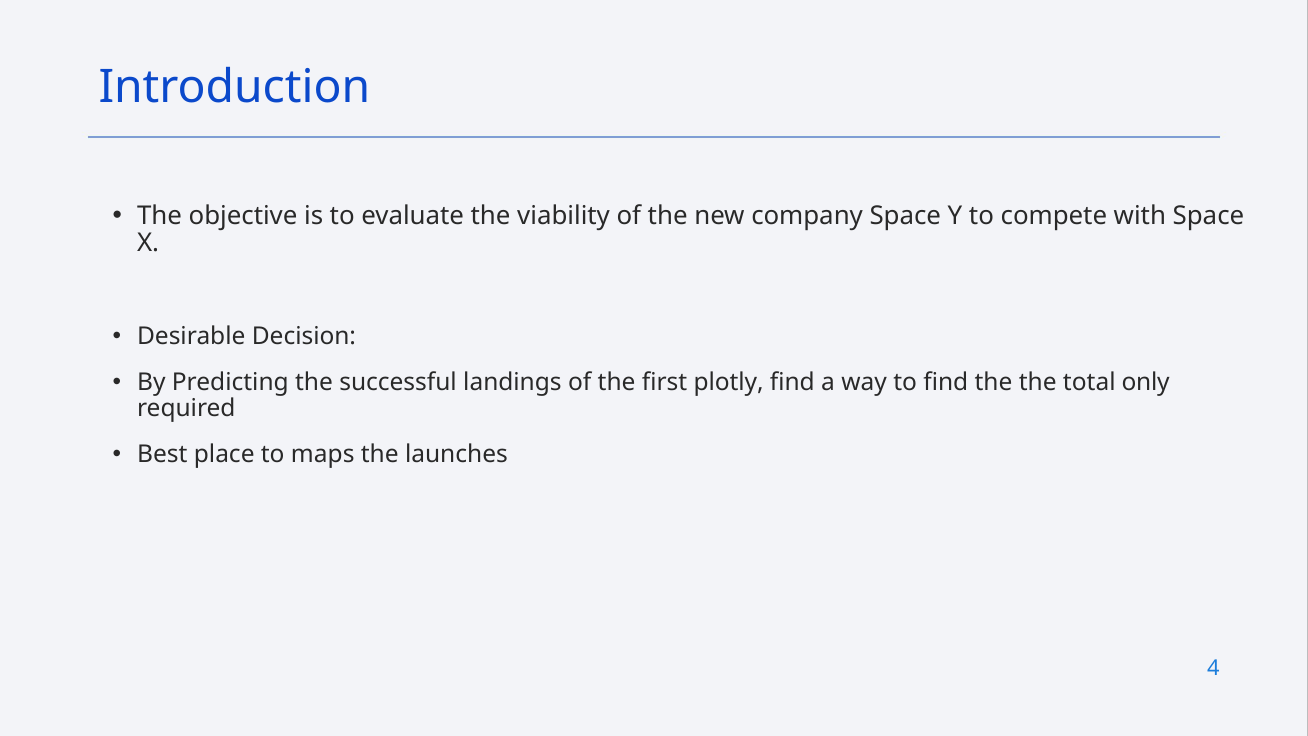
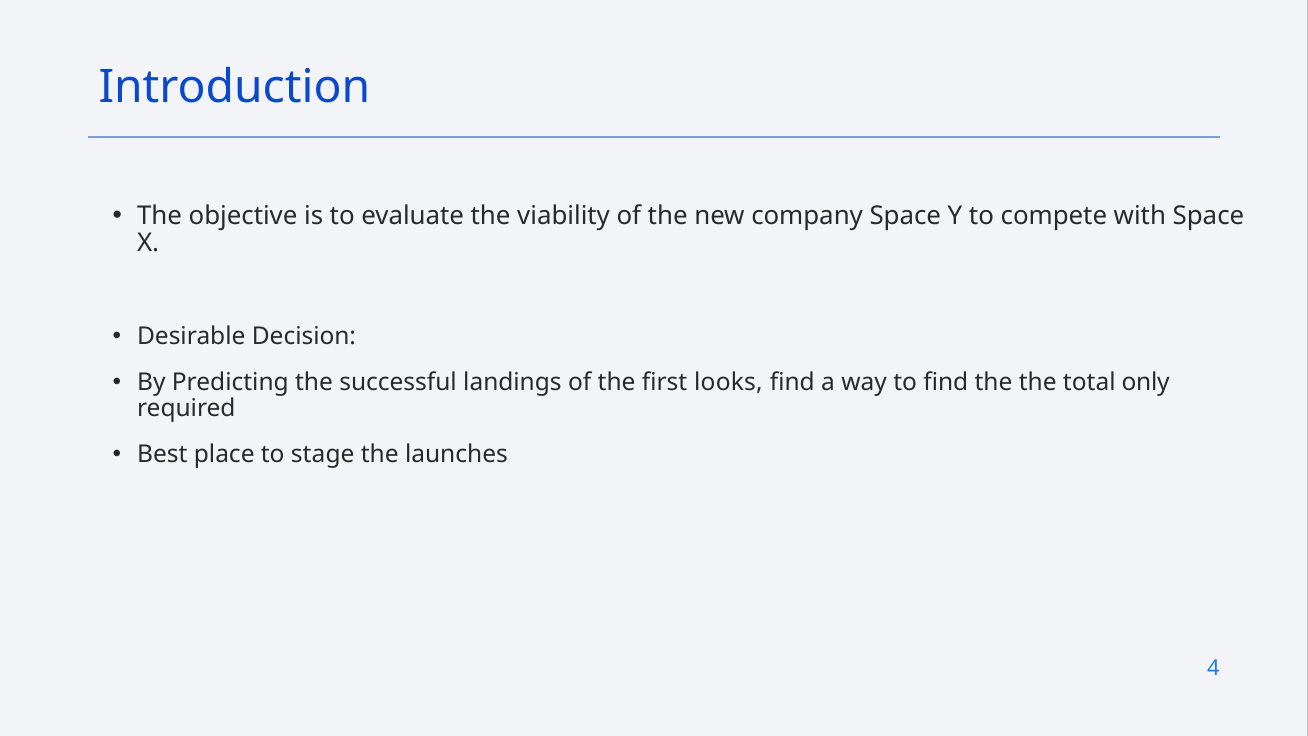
plotly: plotly -> looks
maps: maps -> stage
